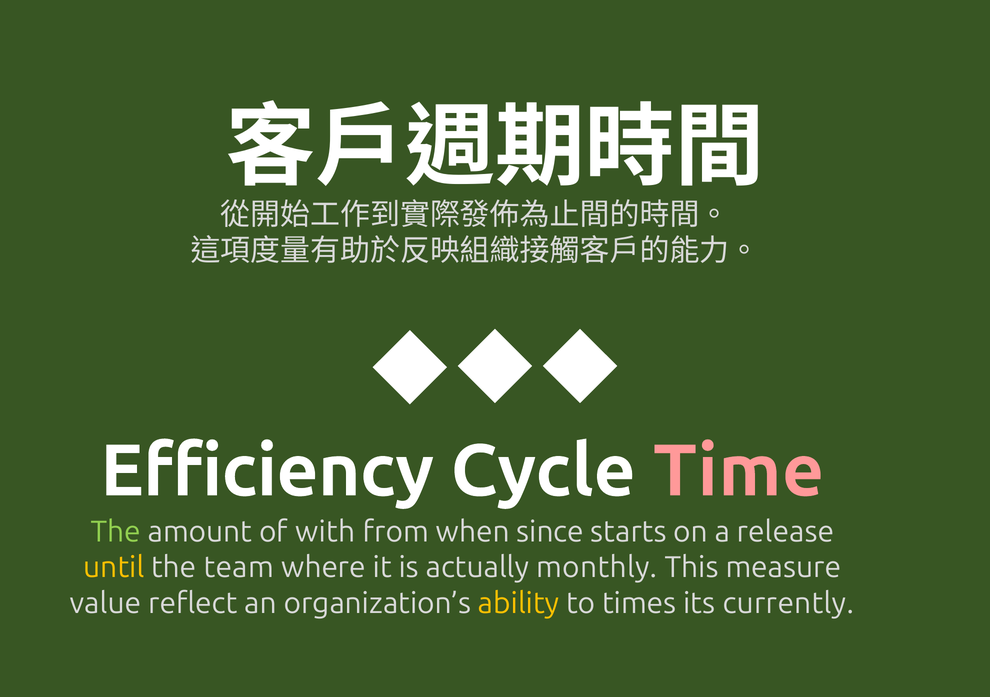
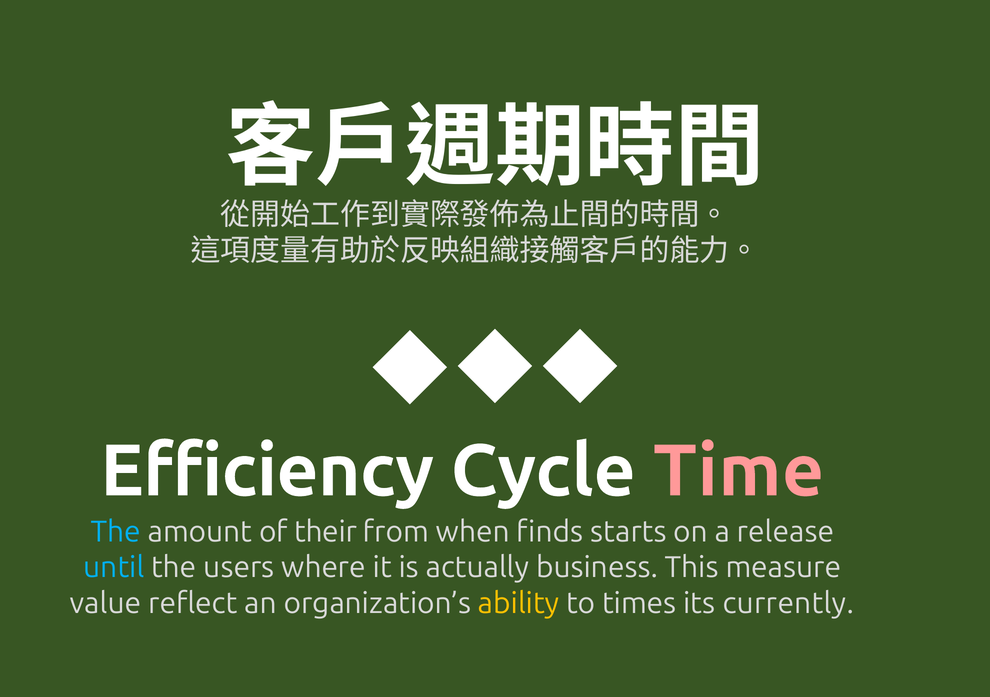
The at (116, 532) colour: light green -> light blue
with: with -> their
since: since -> finds
until colour: yellow -> light blue
team: team -> users
monthly: monthly -> business
